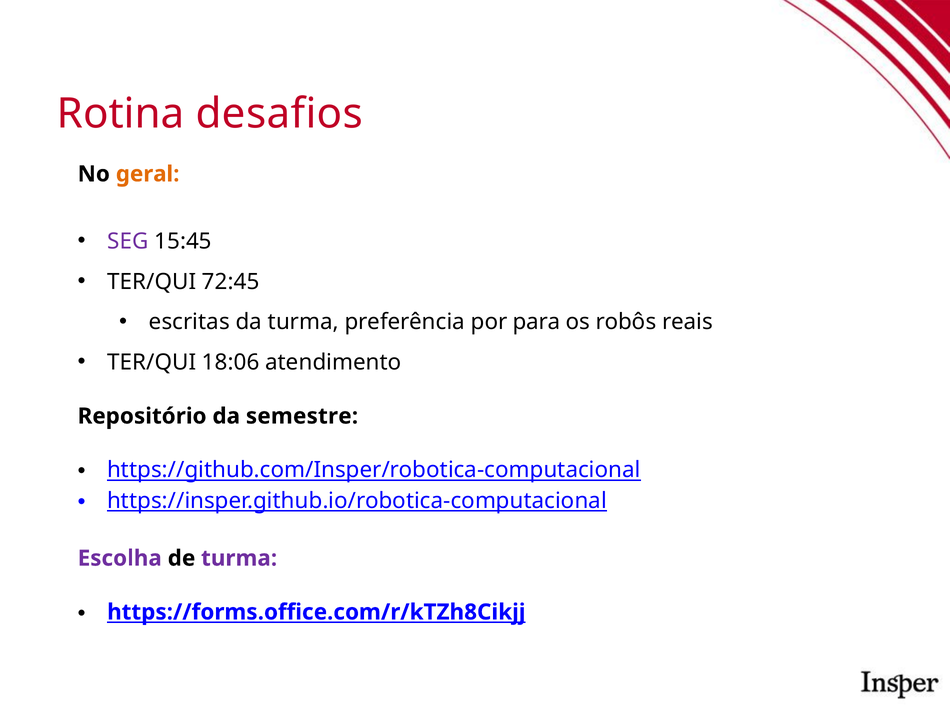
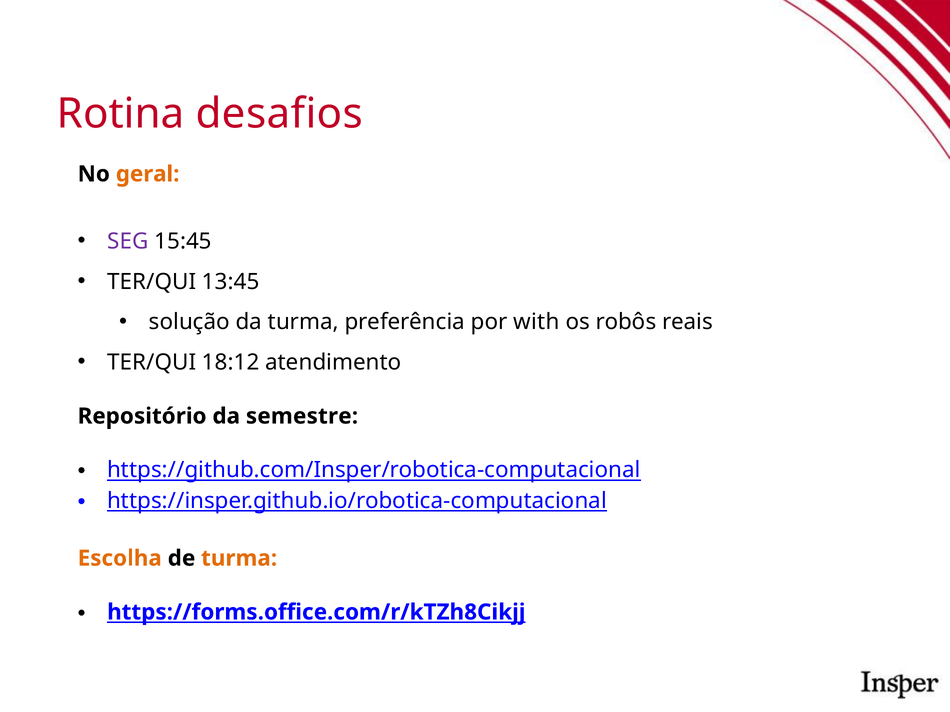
72:45: 72:45 -> 13:45
escritas: escritas -> solução
para: para -> with
18:06: 18:06 -> 18:12
Escolha colour: purple -> orange
turma at (239, 559) colour: purple -> orange
